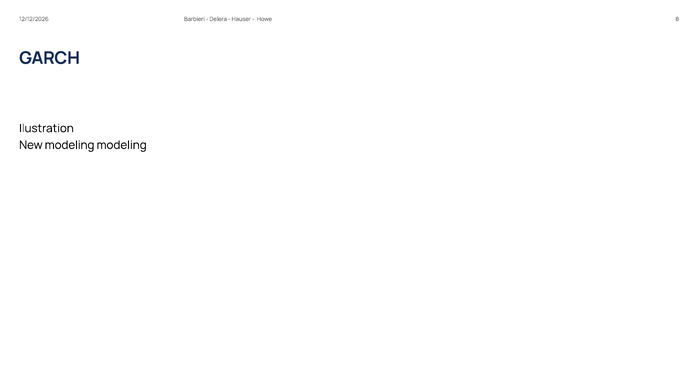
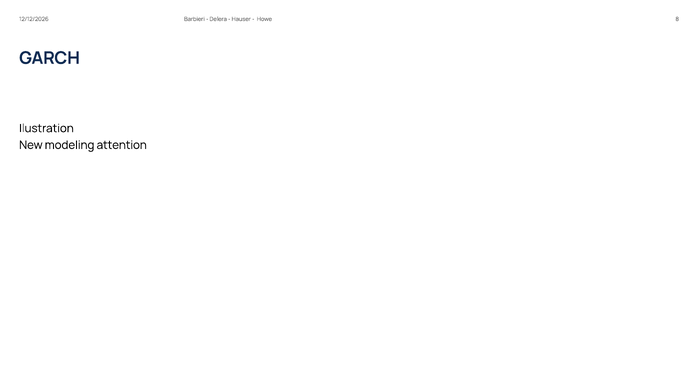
modeling modeling: modeling -> attention
